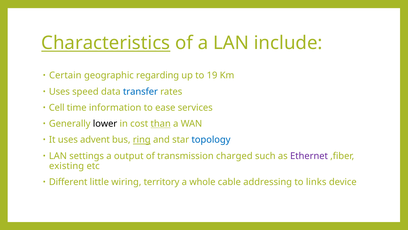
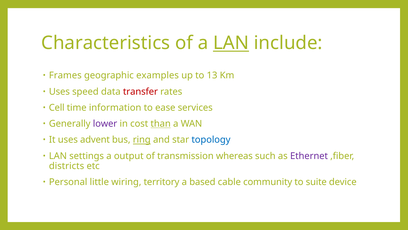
Characteristics underline: present -> none
LAN at (231, 43) underline: none -> present
Certain: Certain -> Frames
regarding: regarding -> examples
19: 19 -> 13
transfer colour: blue -> red
lower colour: black -> purple
charged: charged -> whereas
existing: existing -> districts
Different: Different -> Personal
whole: whole -> based
addressing: addressing -> community
links: links -> suite
